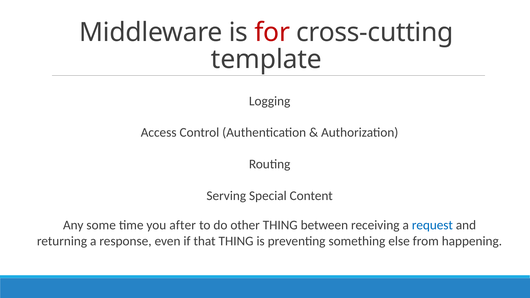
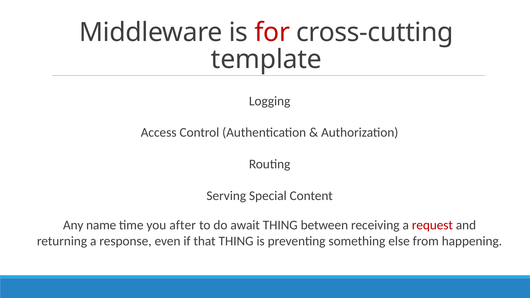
some: some -> name
other: other -> await
request colour: blue -> red
